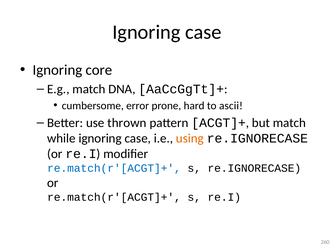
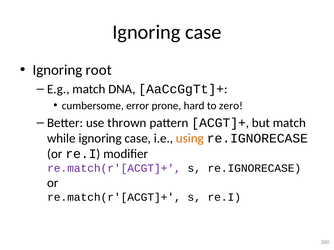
core: core -> root
ascii: ascii -> zero
re.match(r'[ACGT]+ at (114, 169) colour: blue -> purple
